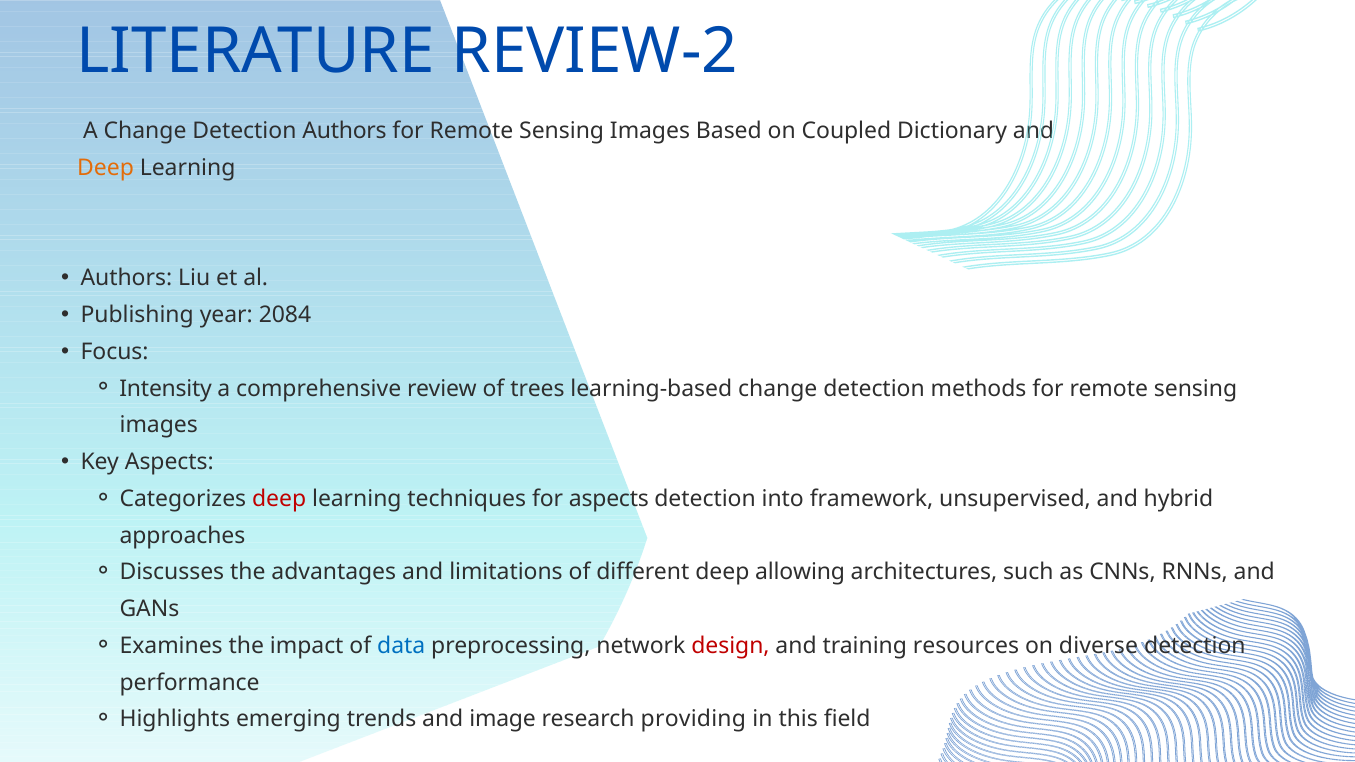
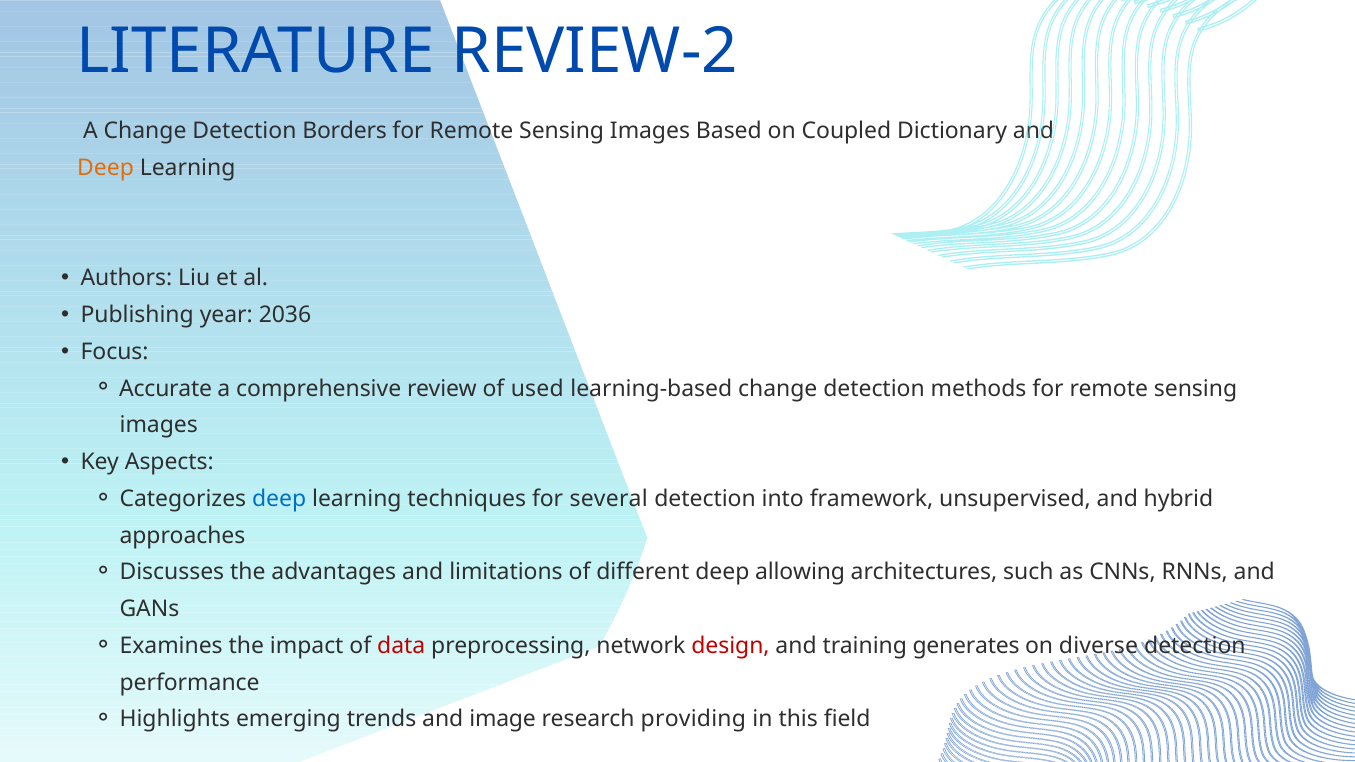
Detection Authors: Authors -> Borders
2084: 2084 -> 2036
Intensity: Intensity -> Accurate
trees: trees -> used
deep at (279, 499) colour: red -> blue
for aspects: aspects -> several
data colour: blue -> red
resources: resources -> generates
